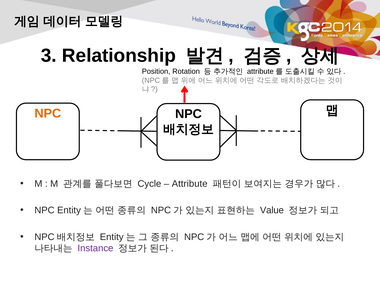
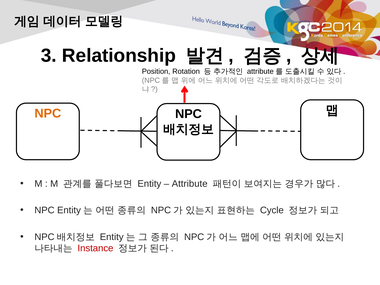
Cycle: Cycle -> Entity
Value: Value -> Cycle
Instance colour: purple -> red
